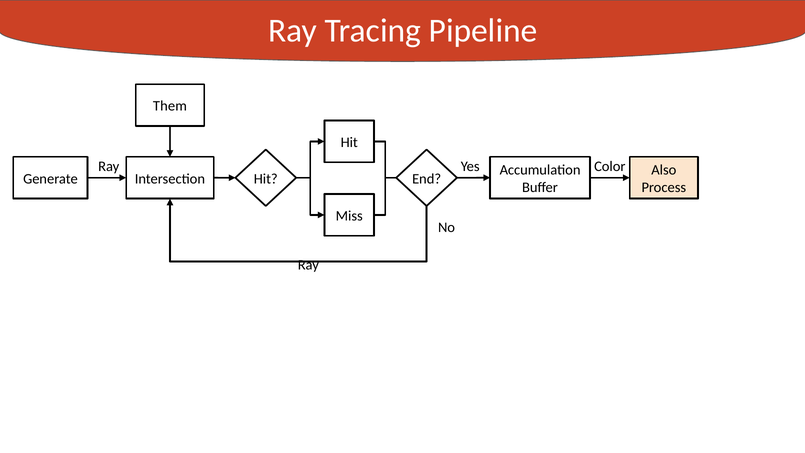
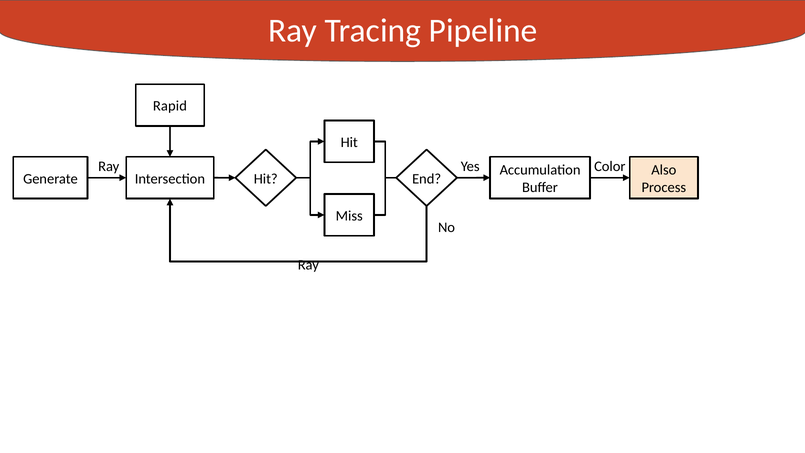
Them: Them -> Rapid
